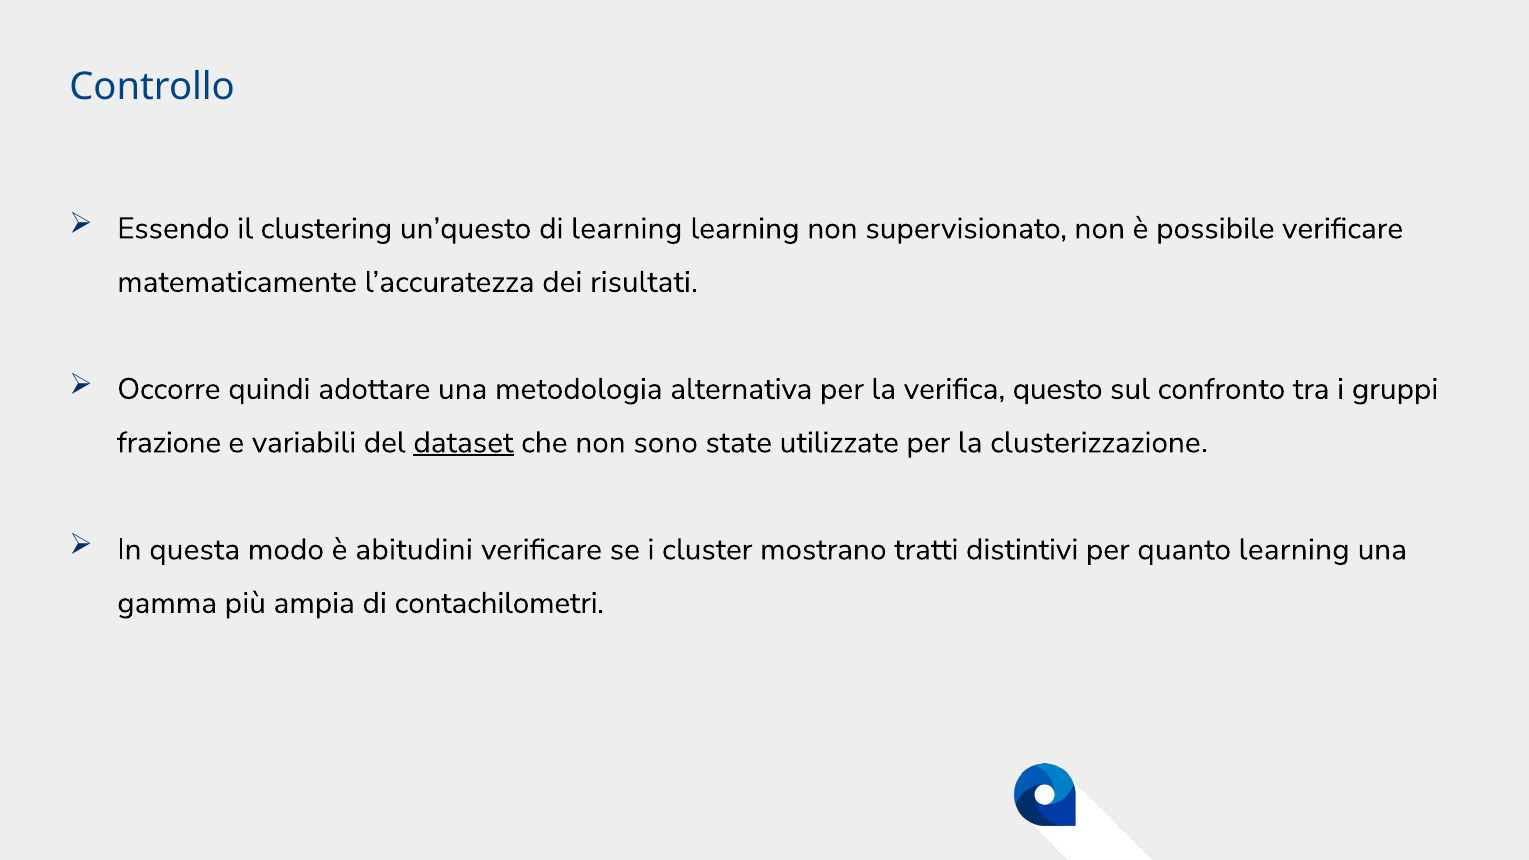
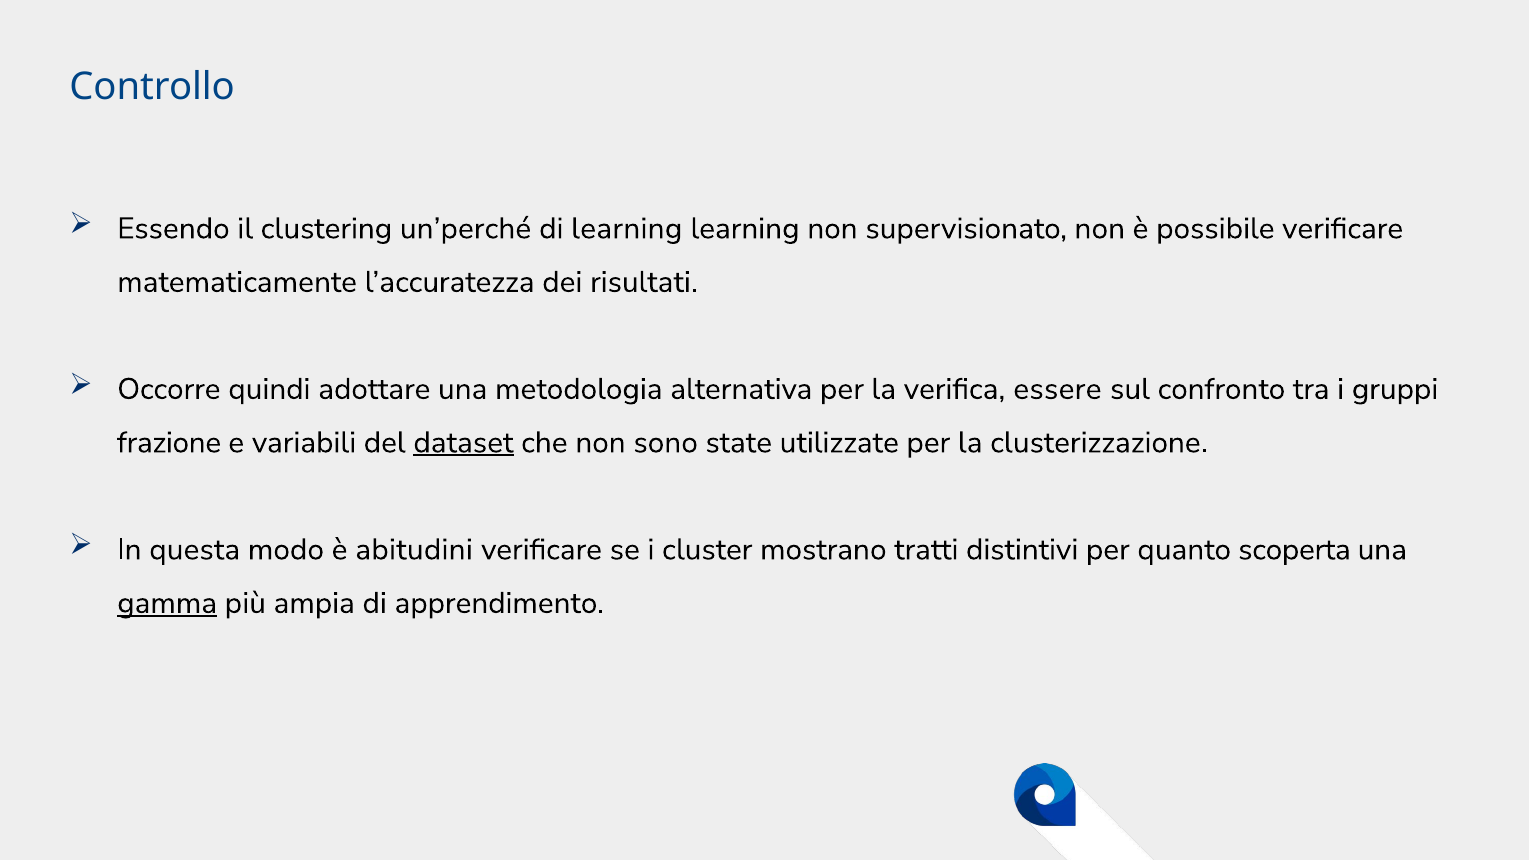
un’questo: un’questo -> un’perché
questo: questo -> essere
quanto learning: learning -> scoperta
gamma underline: none -> present
contachilometri: contachilometri -> apprendimento
